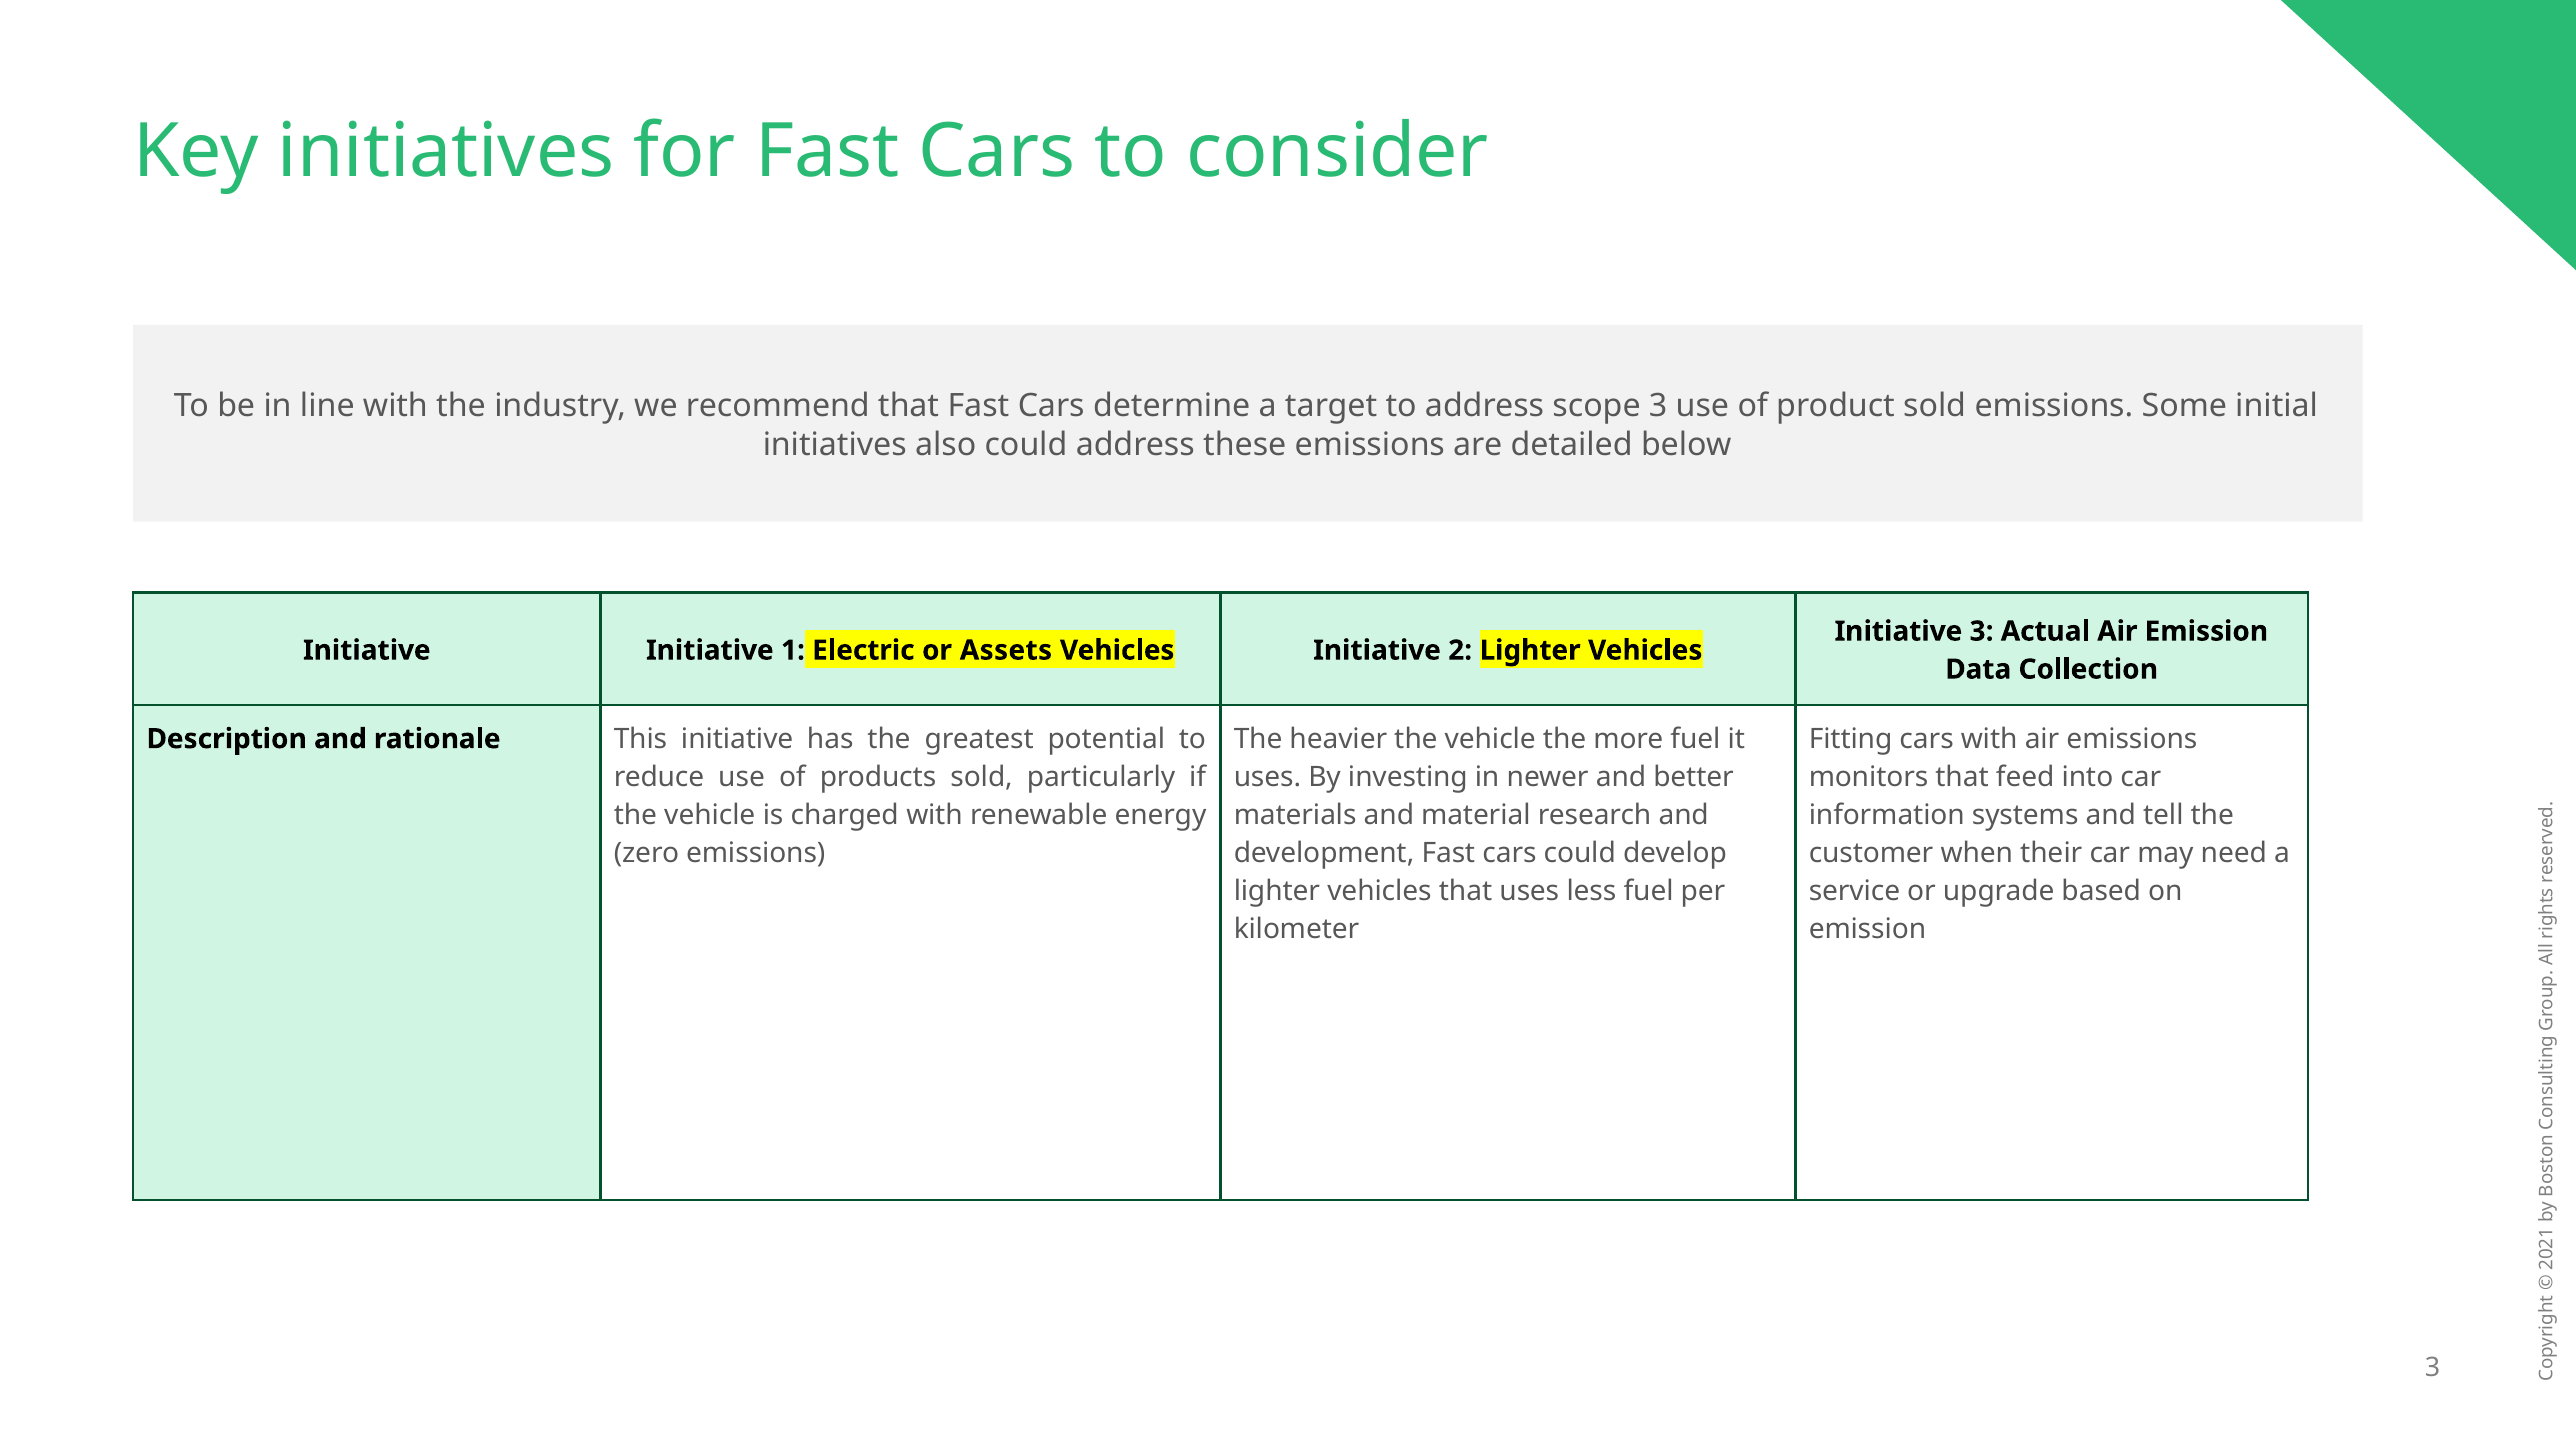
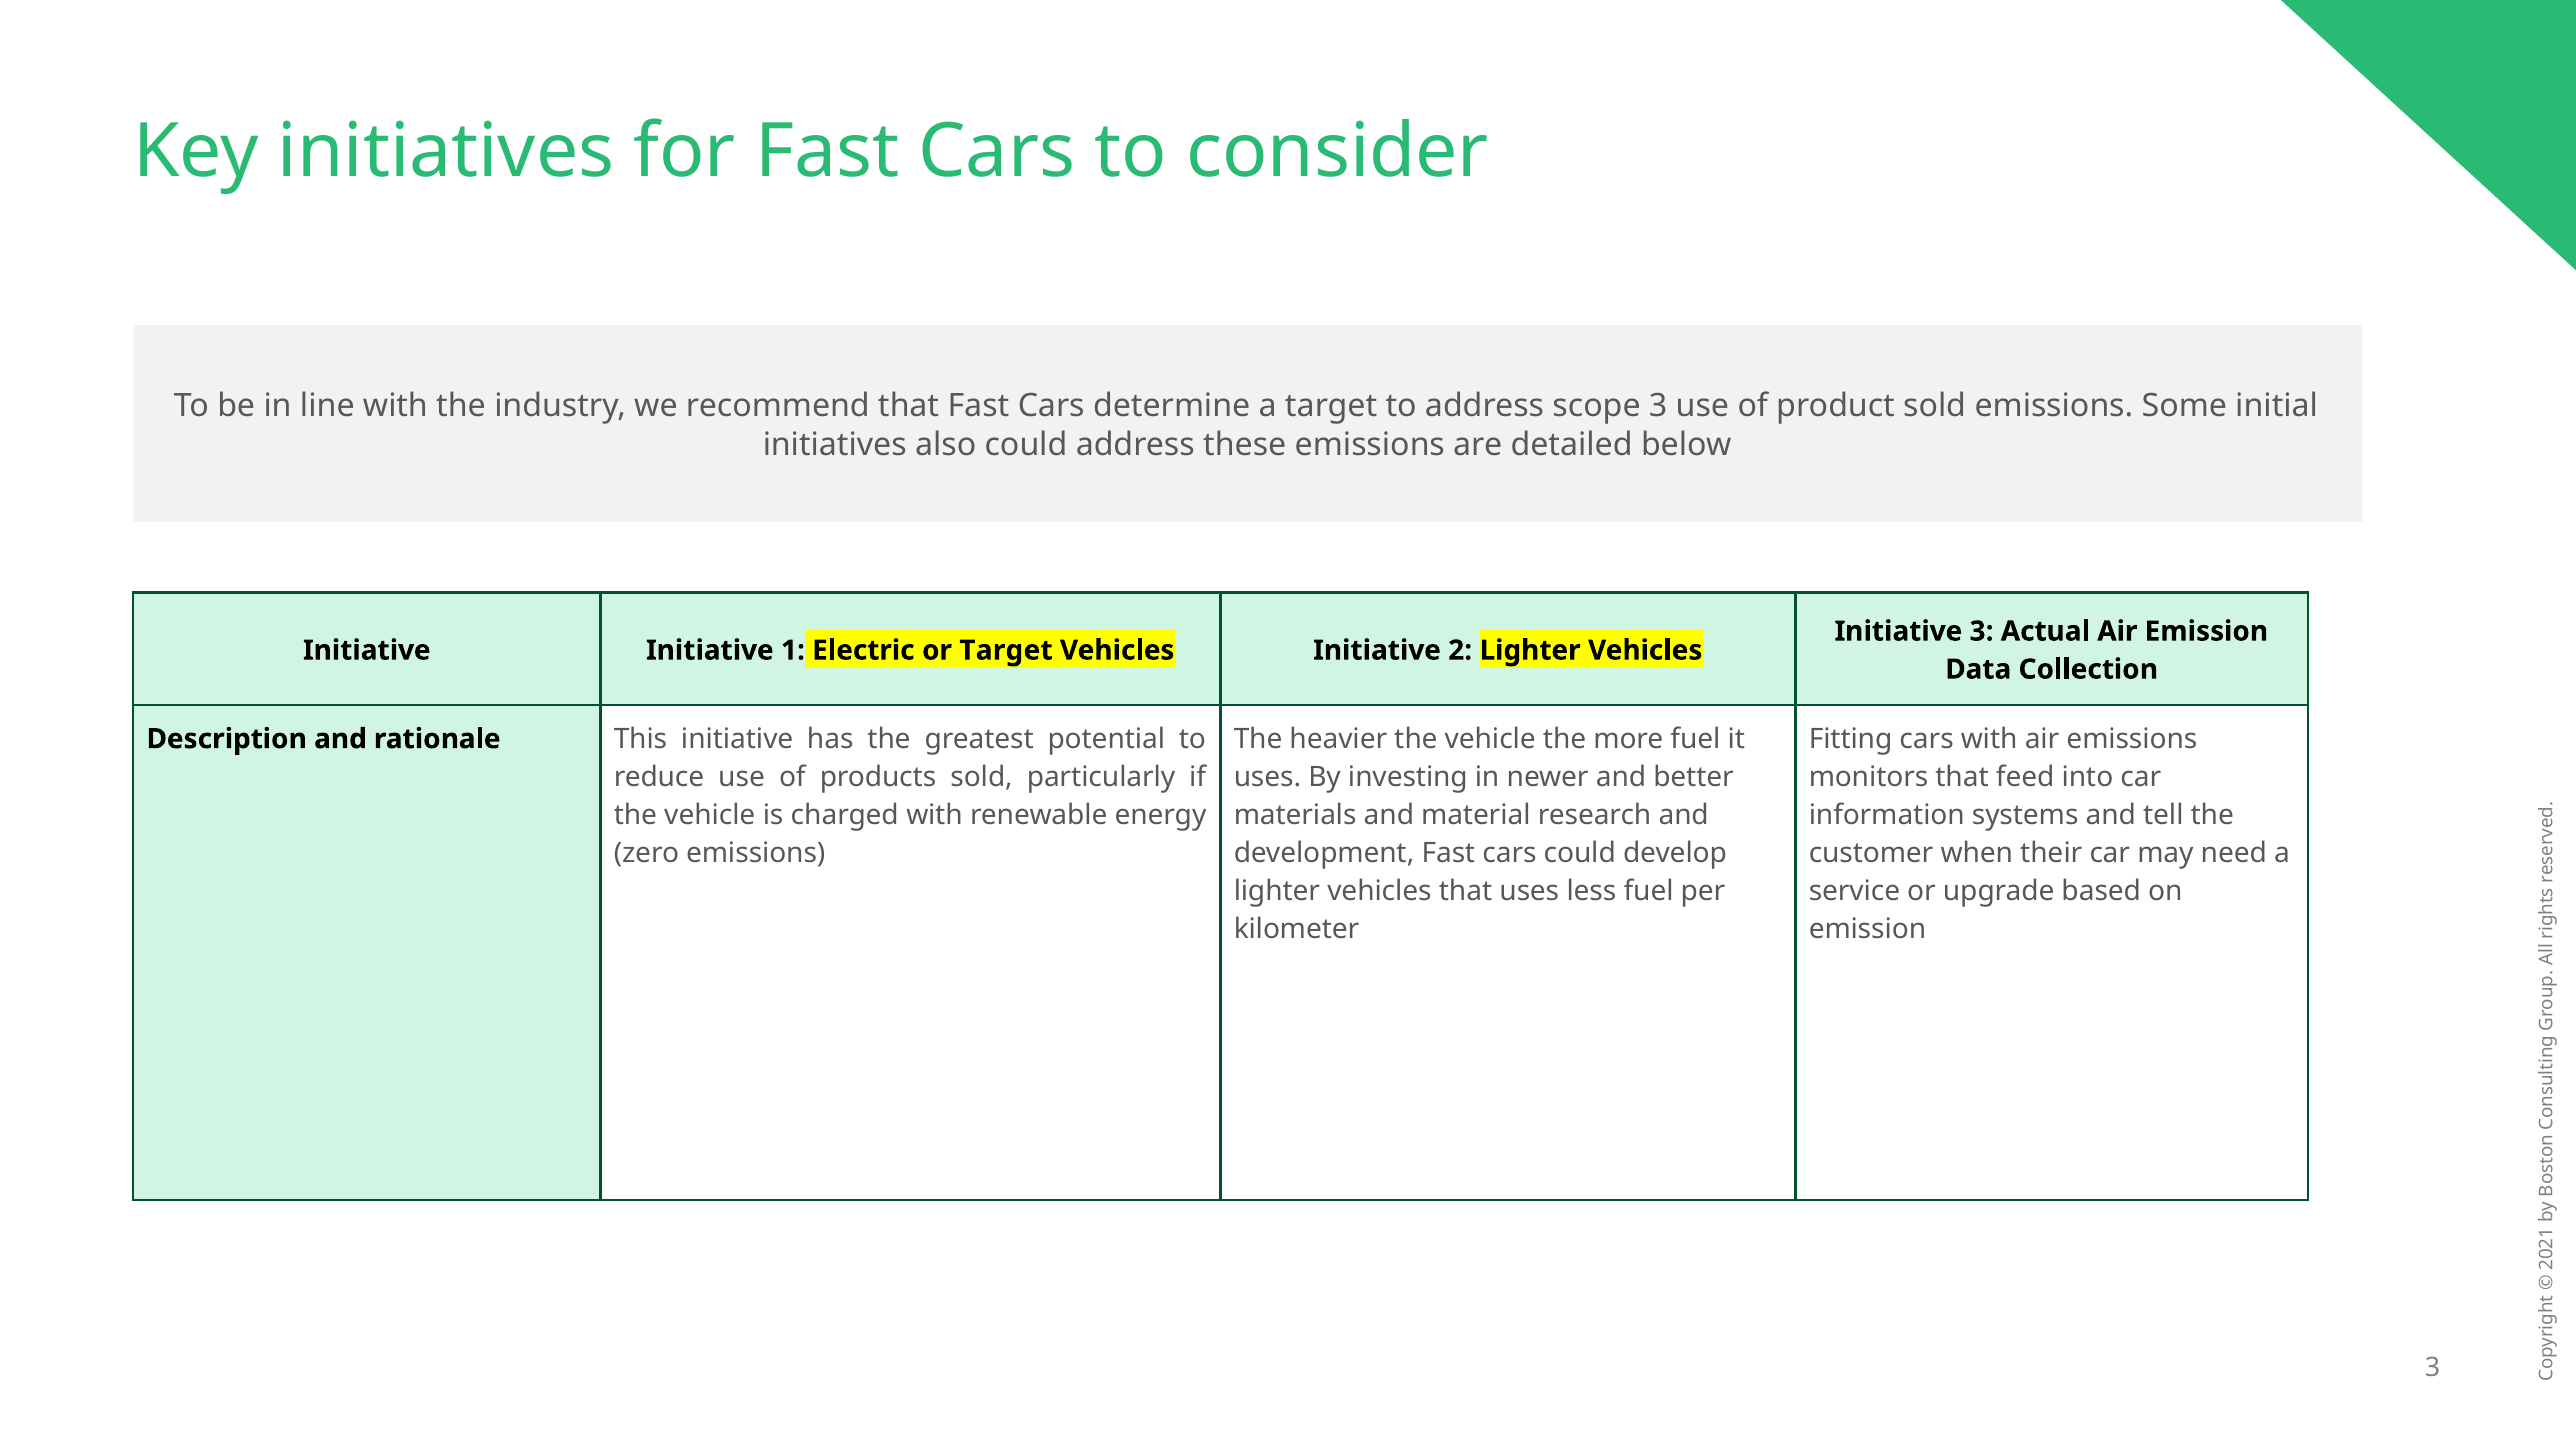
or Assets: Assets -> Target
